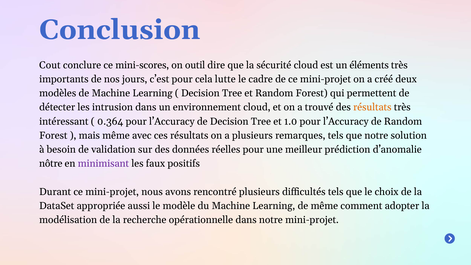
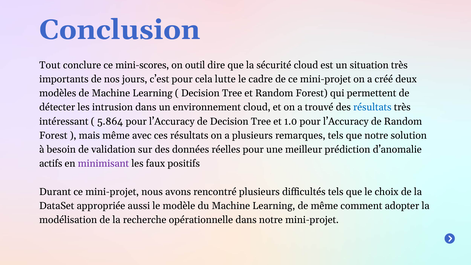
Cout: Cout -> Tout
éléments: éléments -> situation
résultats at (372, 107) colour: orange -> blue
0.364: 0.364 -> 5.864
nôtre: nôtre -> actifs
